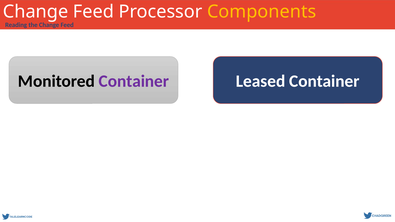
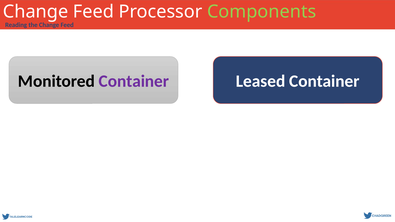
Components colour: yellow -> light green
